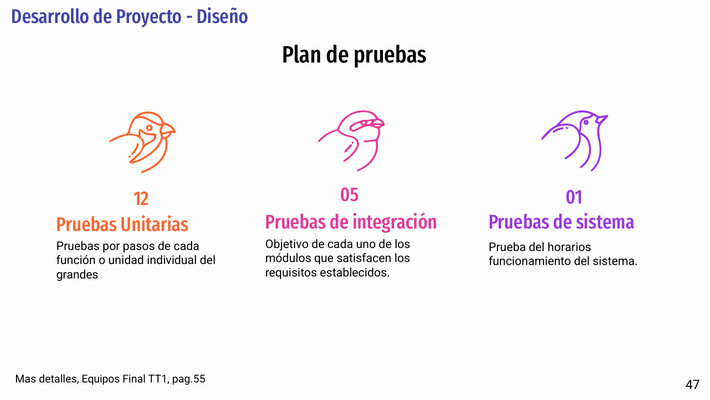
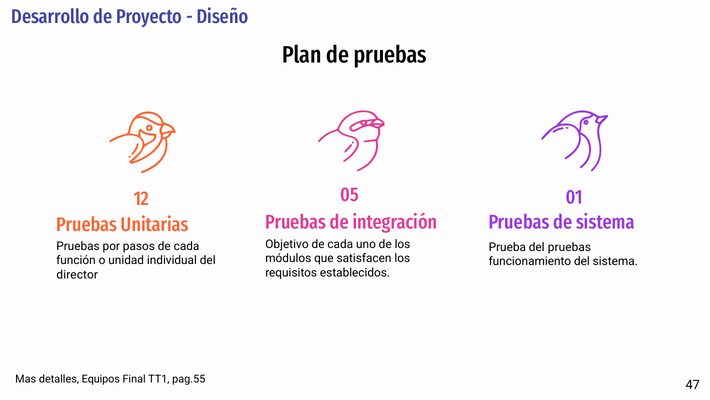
del horarios: horarios -> pruebas
grandes: grandes -> director
